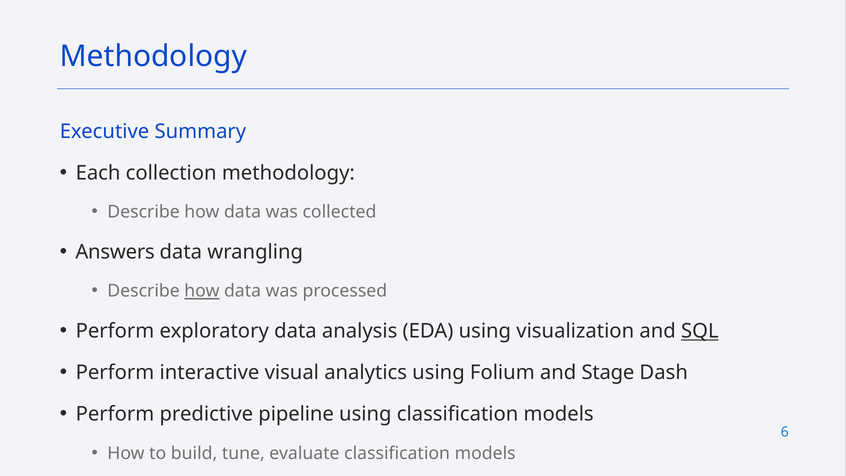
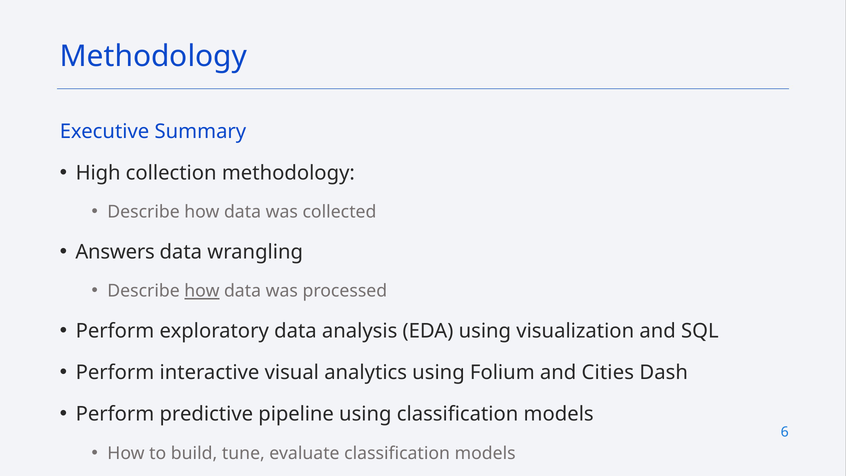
Each: Each -> High
SQL underline: present -> none
Stage: Stage -> Cities
